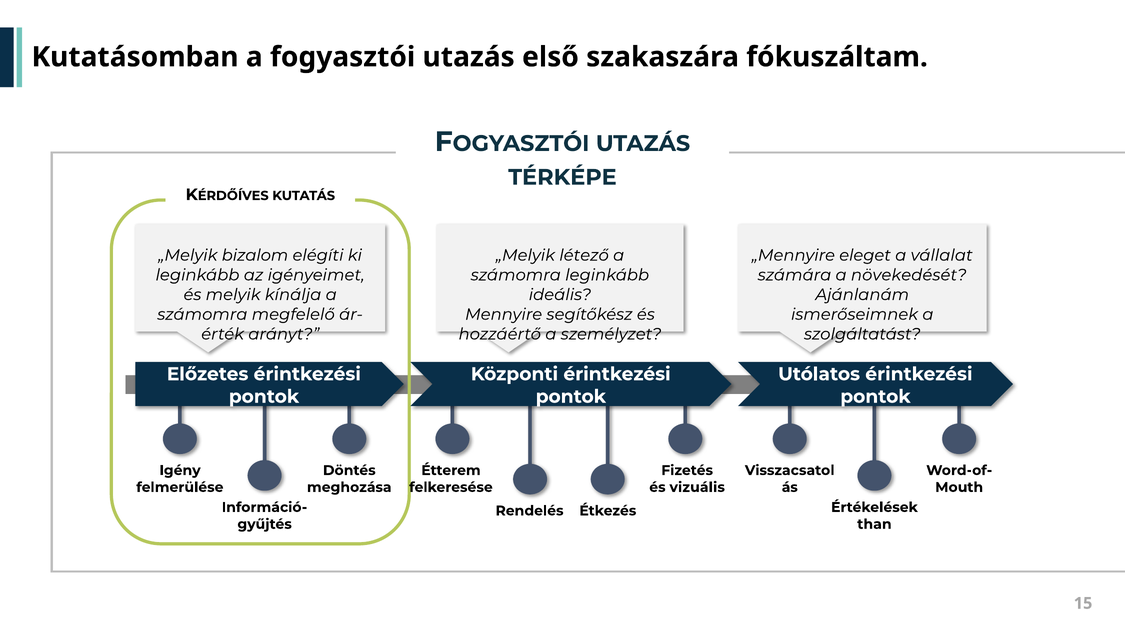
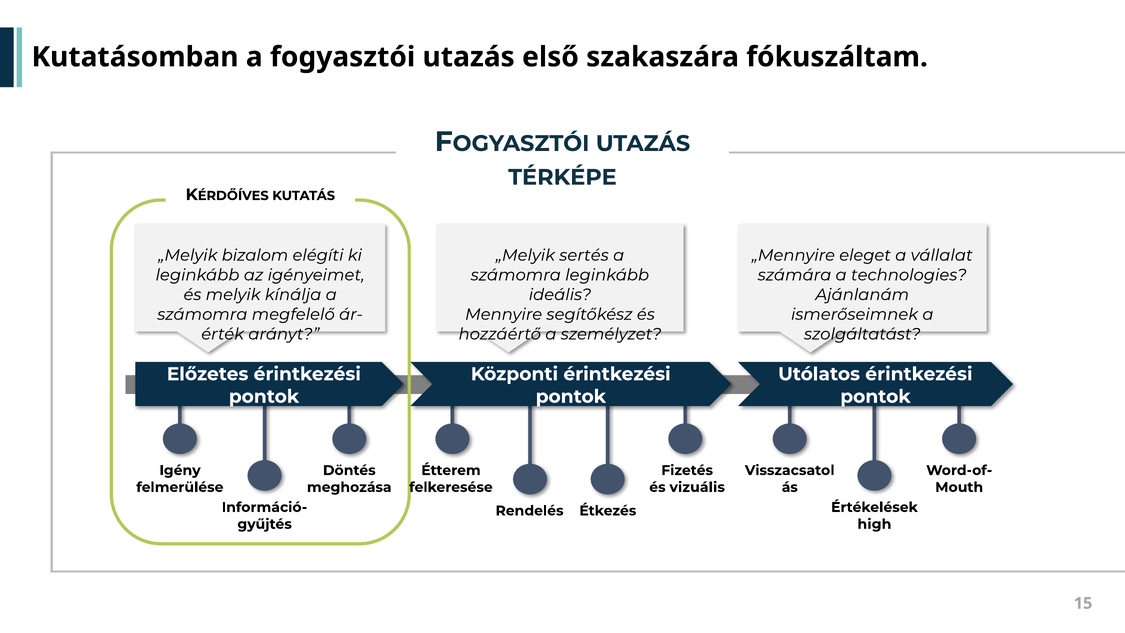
létező: létező -> sertés
növekedését: növekedését -> technologies
than: than -> high
